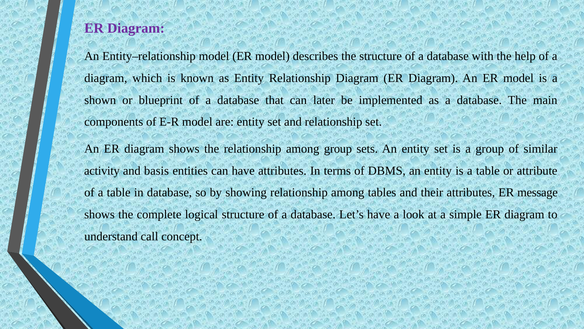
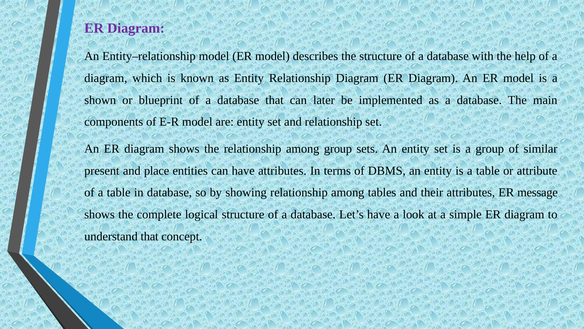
activity: activity -> present
basis: basis -> place
understand call: call -> that
